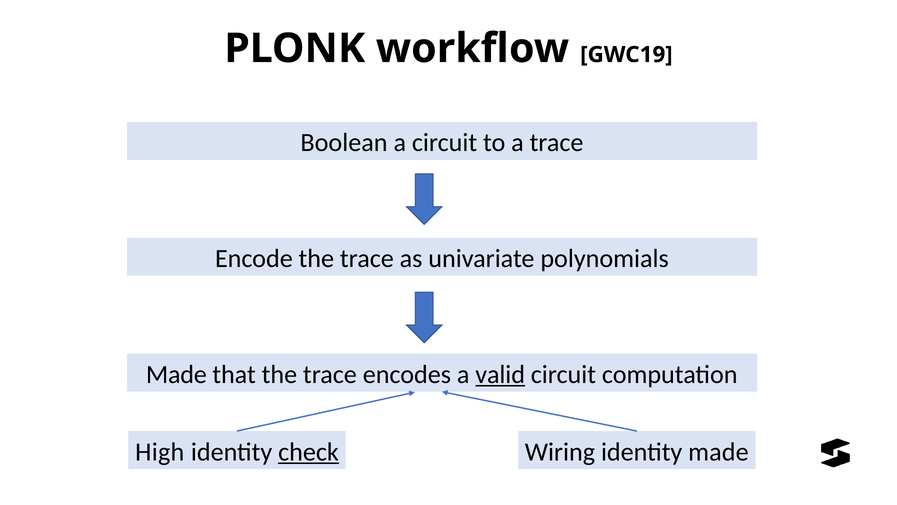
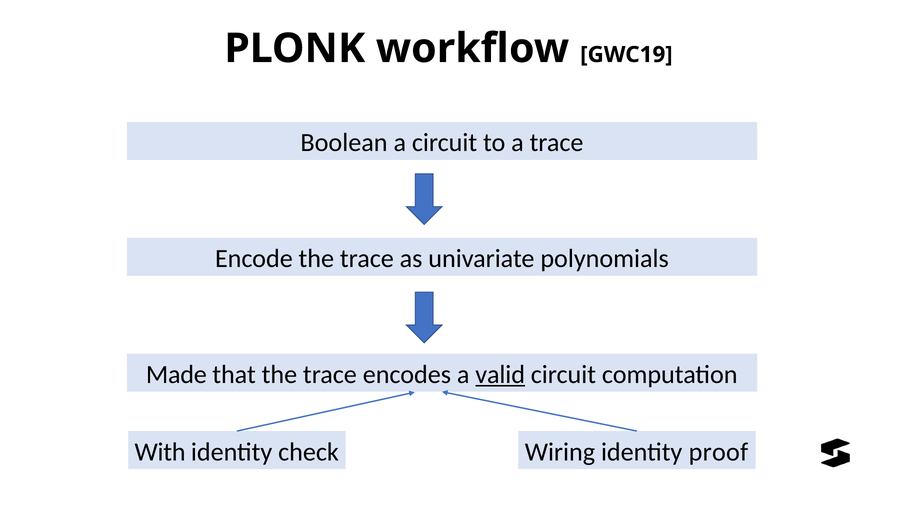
High: High -> With
check underline: present -> none
identity made: made -> proof
